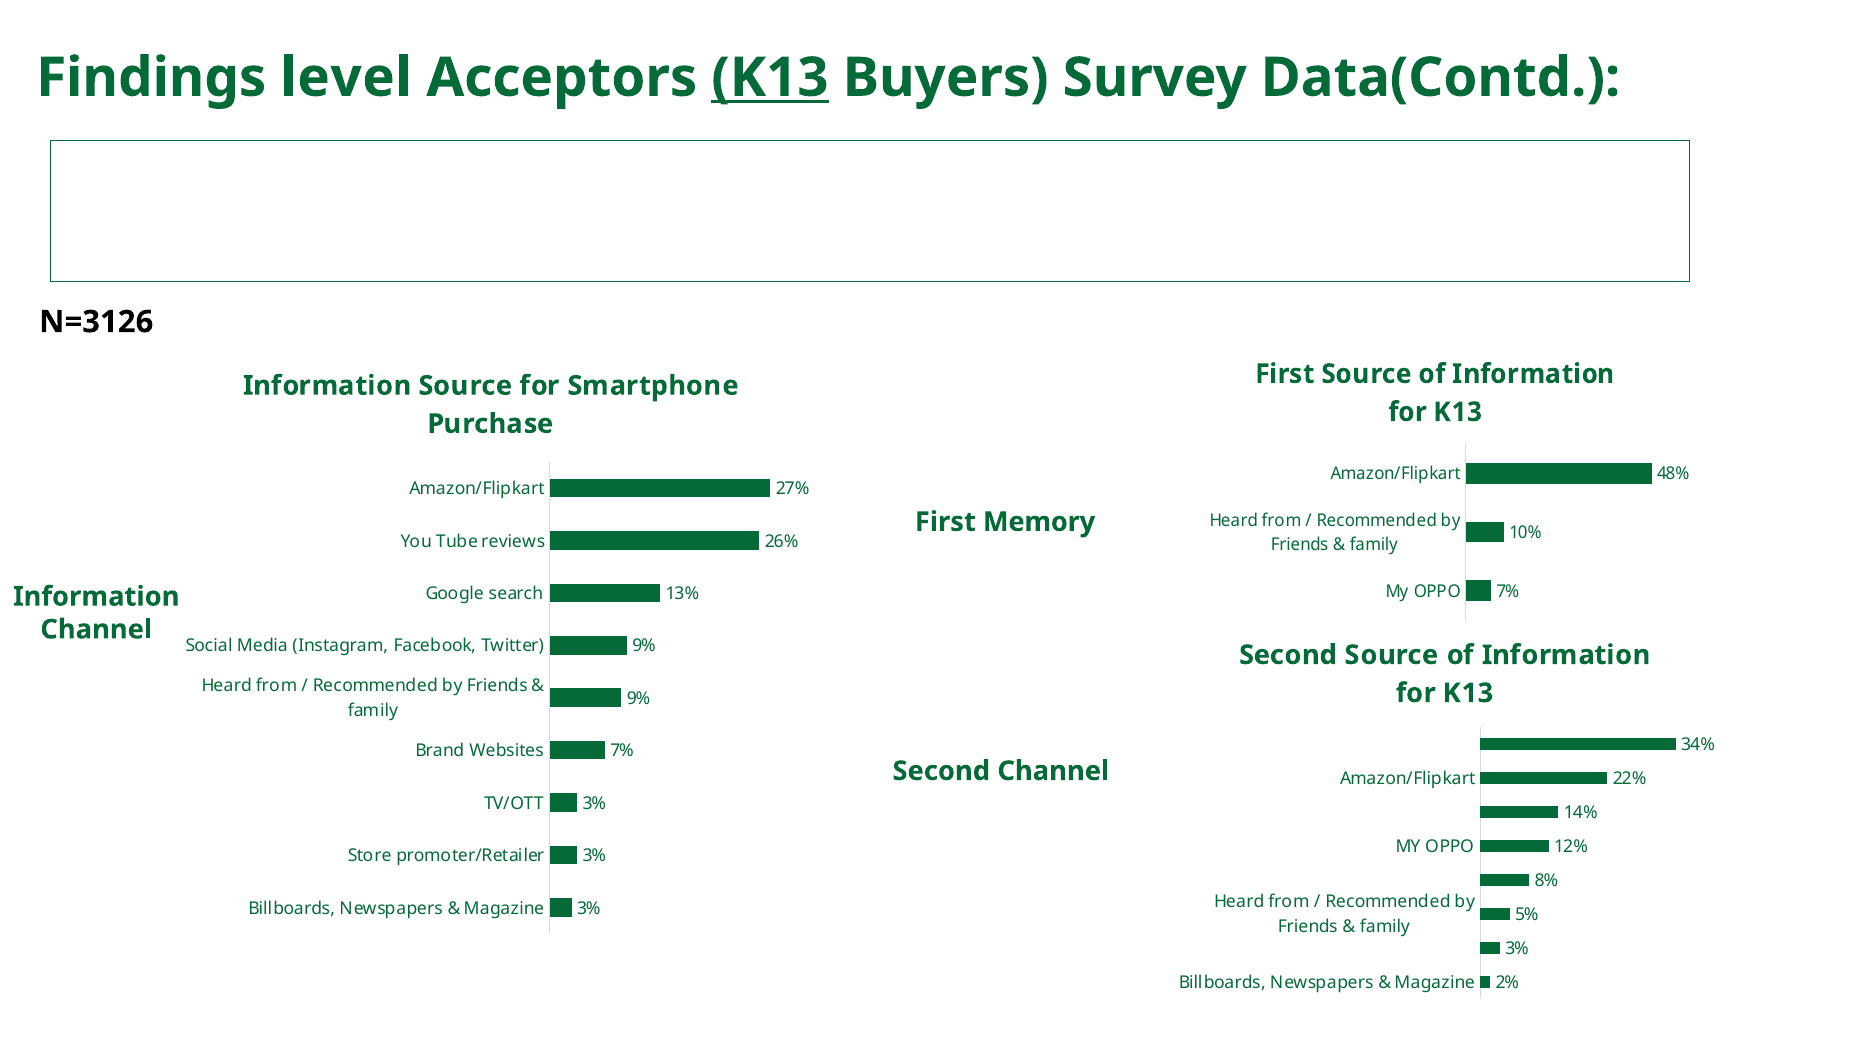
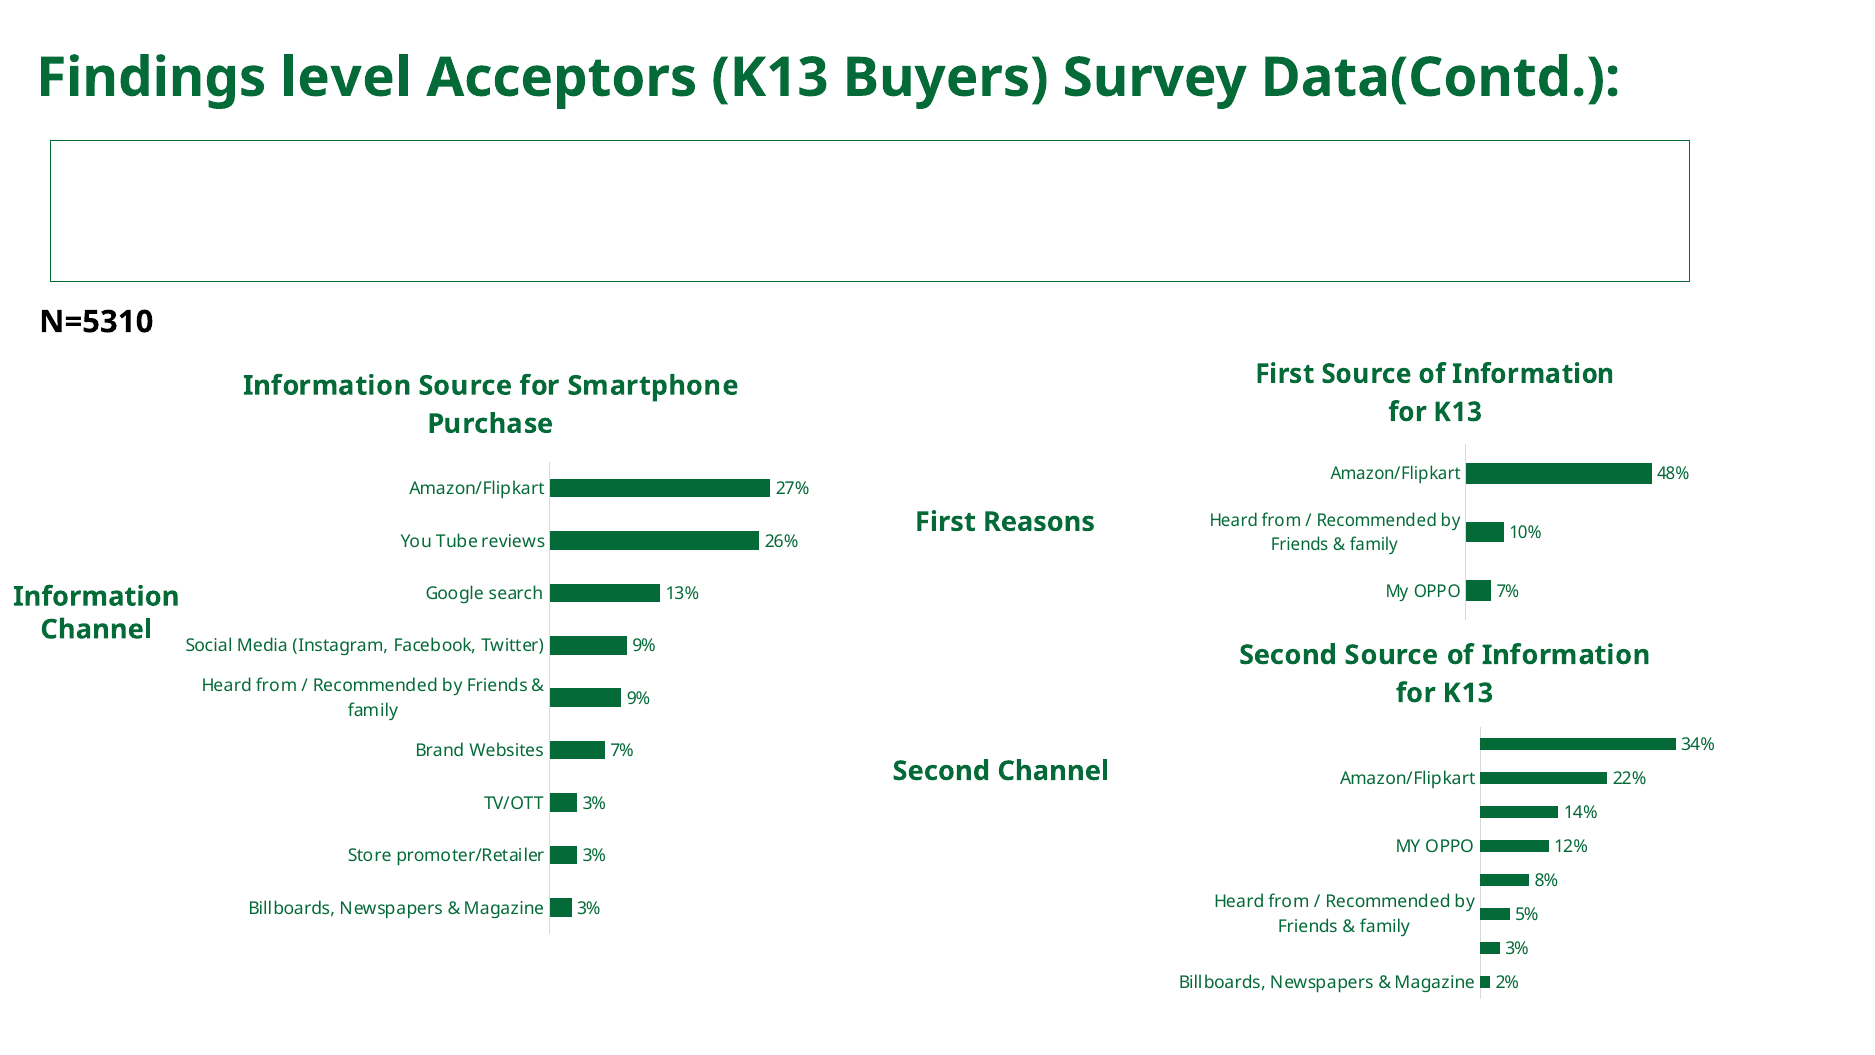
K13 at (770, 78) underline: present -> none
N=3126: N=3126 -> N=5310
Memory: Memory -> Reasons
